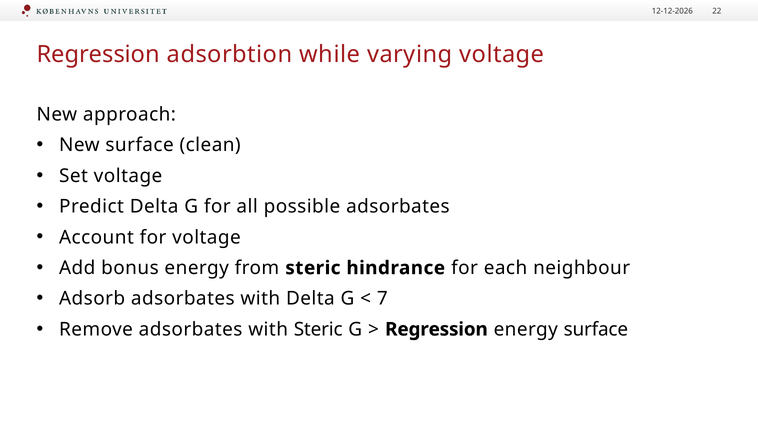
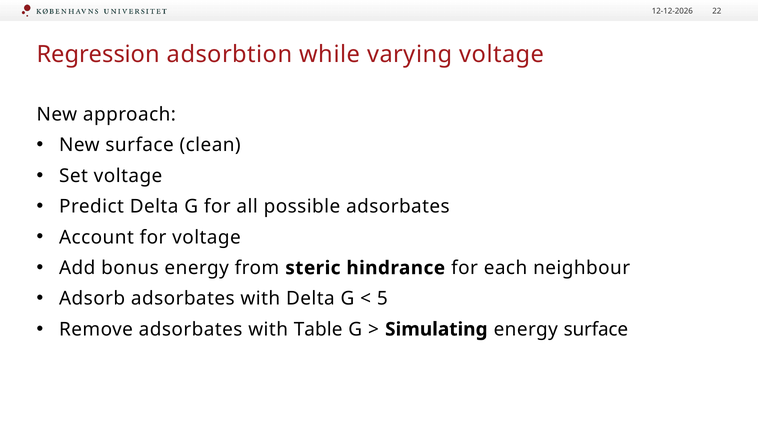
7: 7 -> 5
with Steric: Steric -> Table
Regression at (436, 329): Regression -> Simulating
